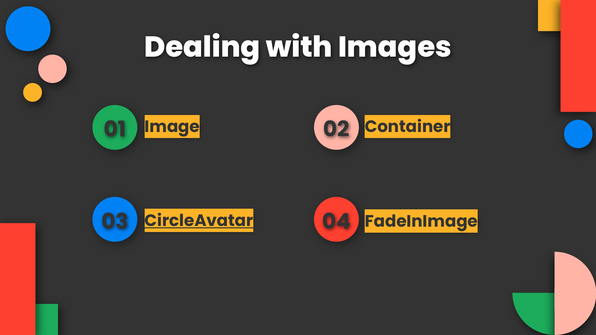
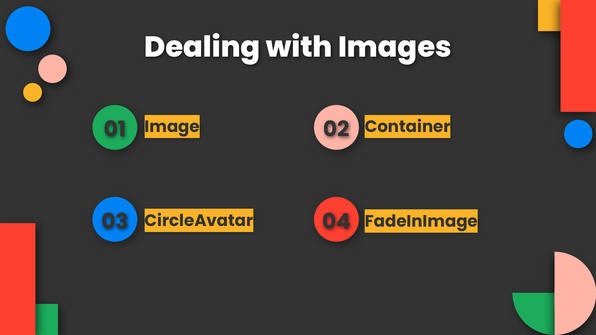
CircleAvatar underline: present -> none
